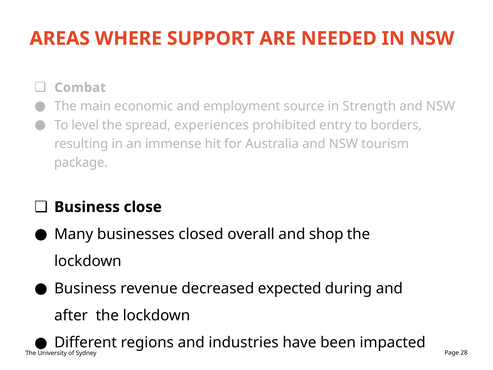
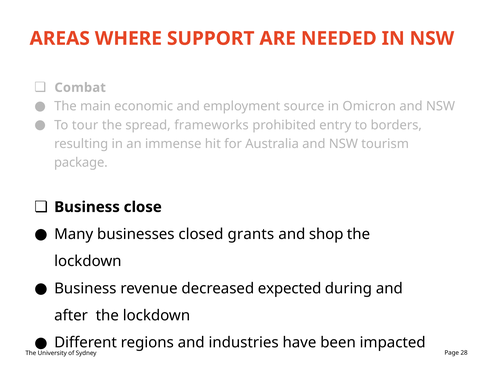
Strength: Strength -> Omicron
level: level -> tour
experiences: experiences -> frameworks
overall: overall -> grants
